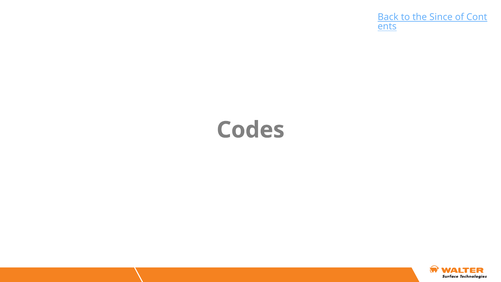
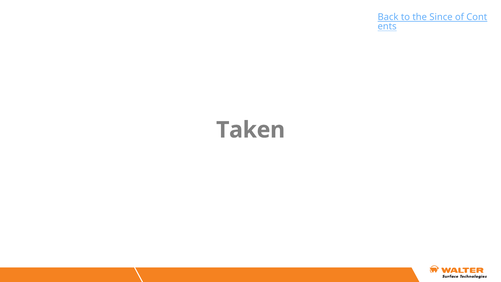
Codes: Codes -> Taken
